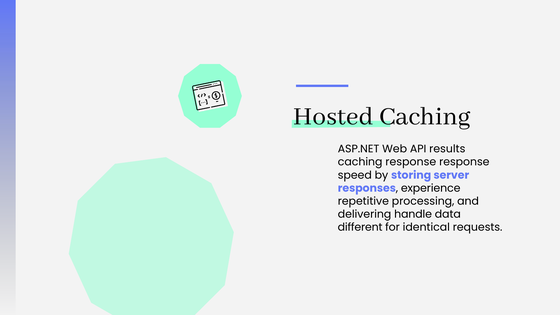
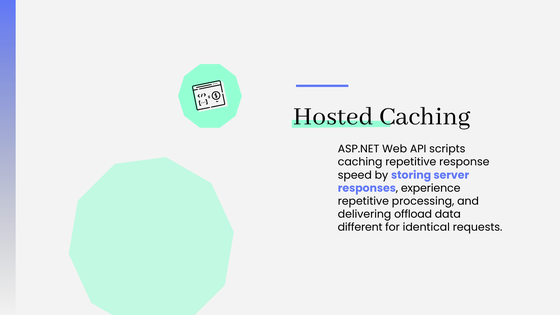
results: results -> scripts
caching response: response -> repetitive
handle: handle -> offload
